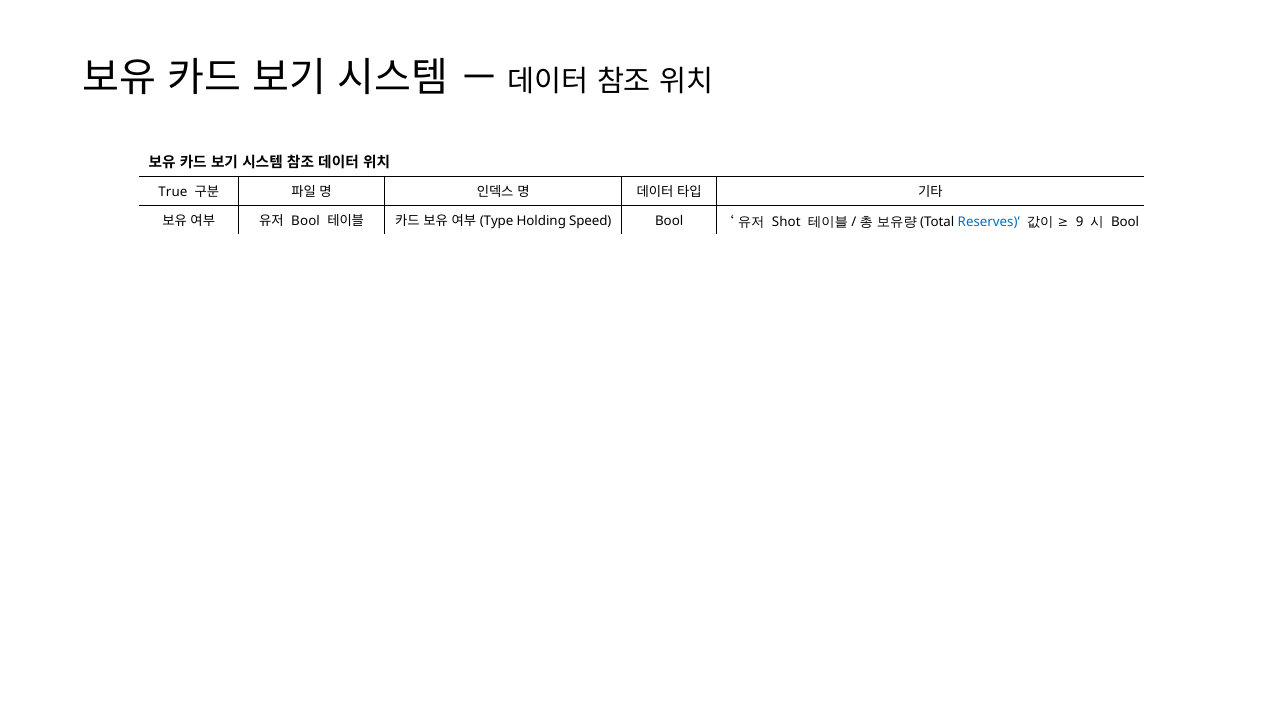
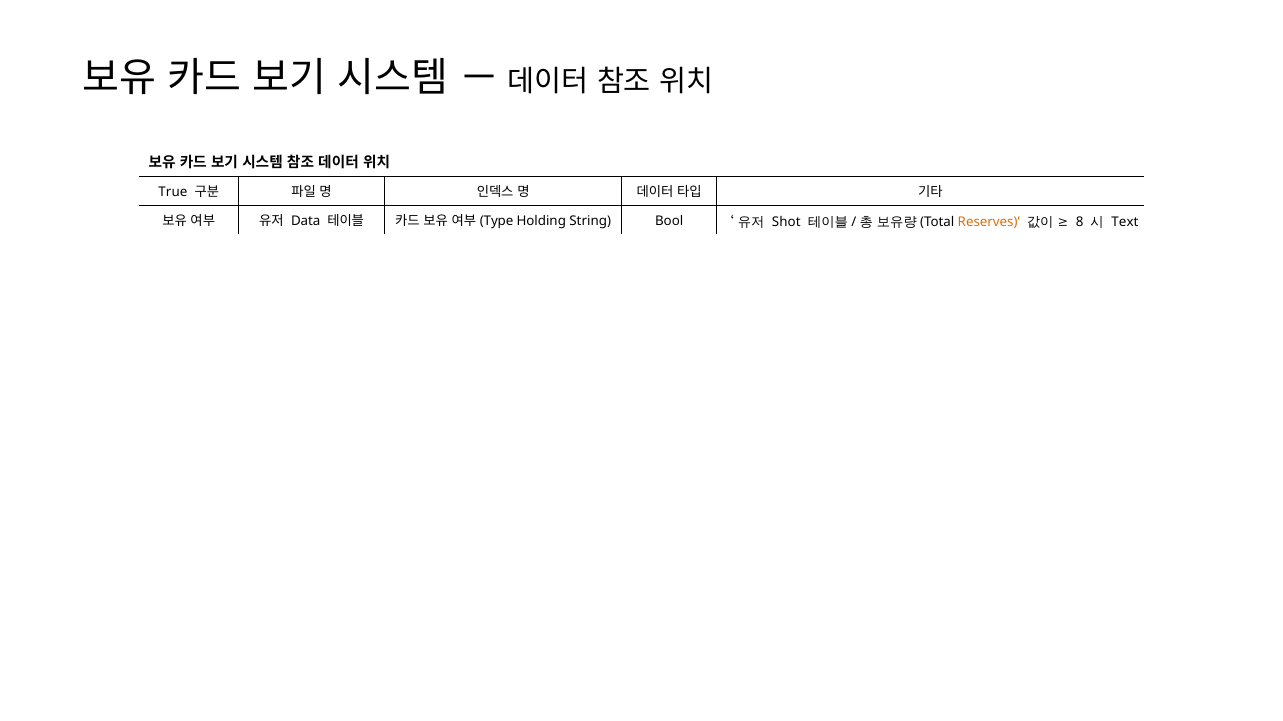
Bool at (306, 222): Bool -> Data
Speed: Speed -> String
Reserves colour: blue -> orange
9: 9 -> 8
Bool at (1125, 222): Bool -> Text
